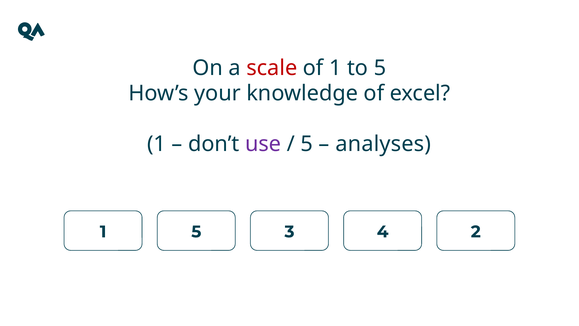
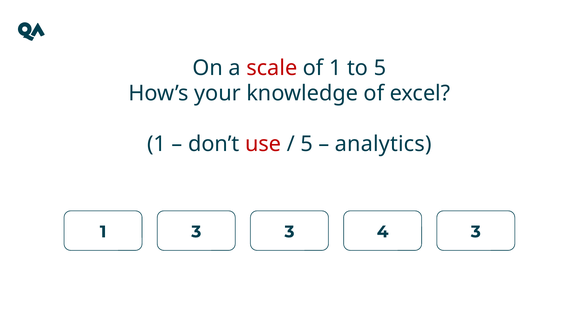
use colour: purple -> red
analyses: analyses -> analytics
1 5: 5 -> 3
4 2: 2 -> 3
